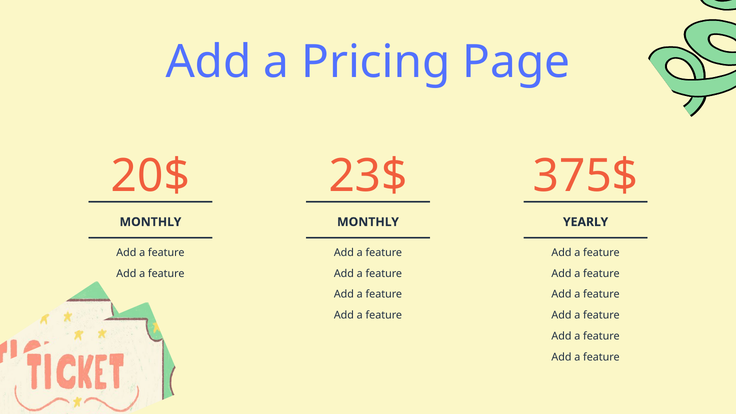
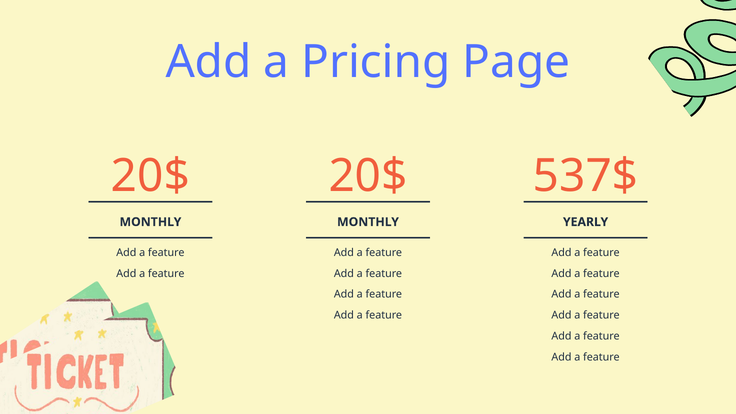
23$ at (368, 176): 23$ -> 20$
375$: 375$ -> 537$
